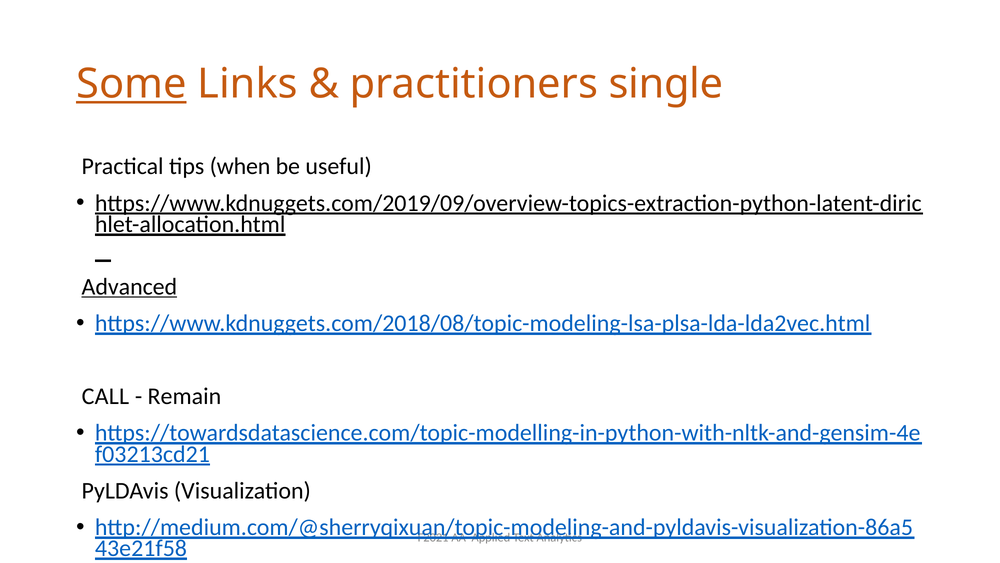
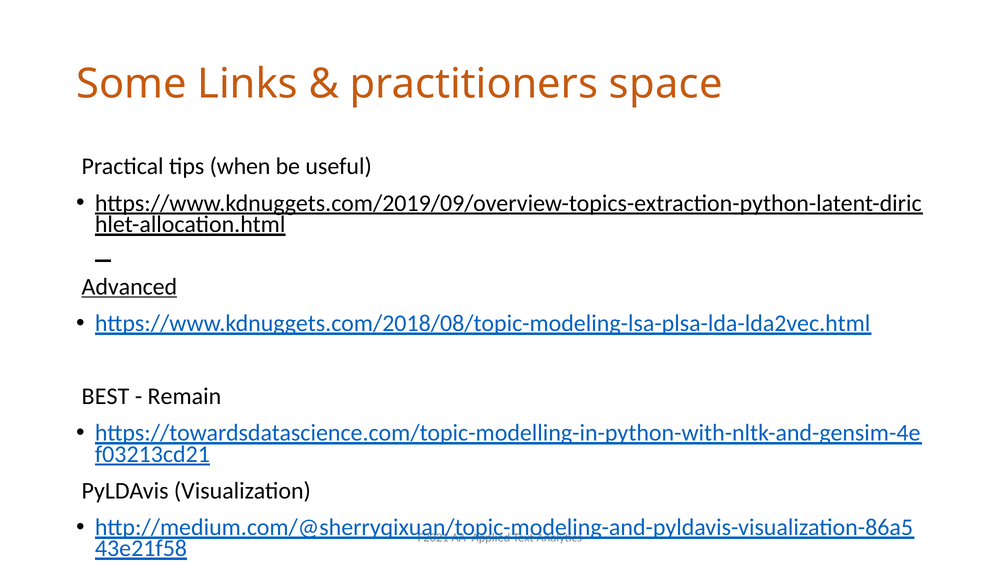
Some underline: present -> none
single: single -> space
CALL: CALL -> BEST
